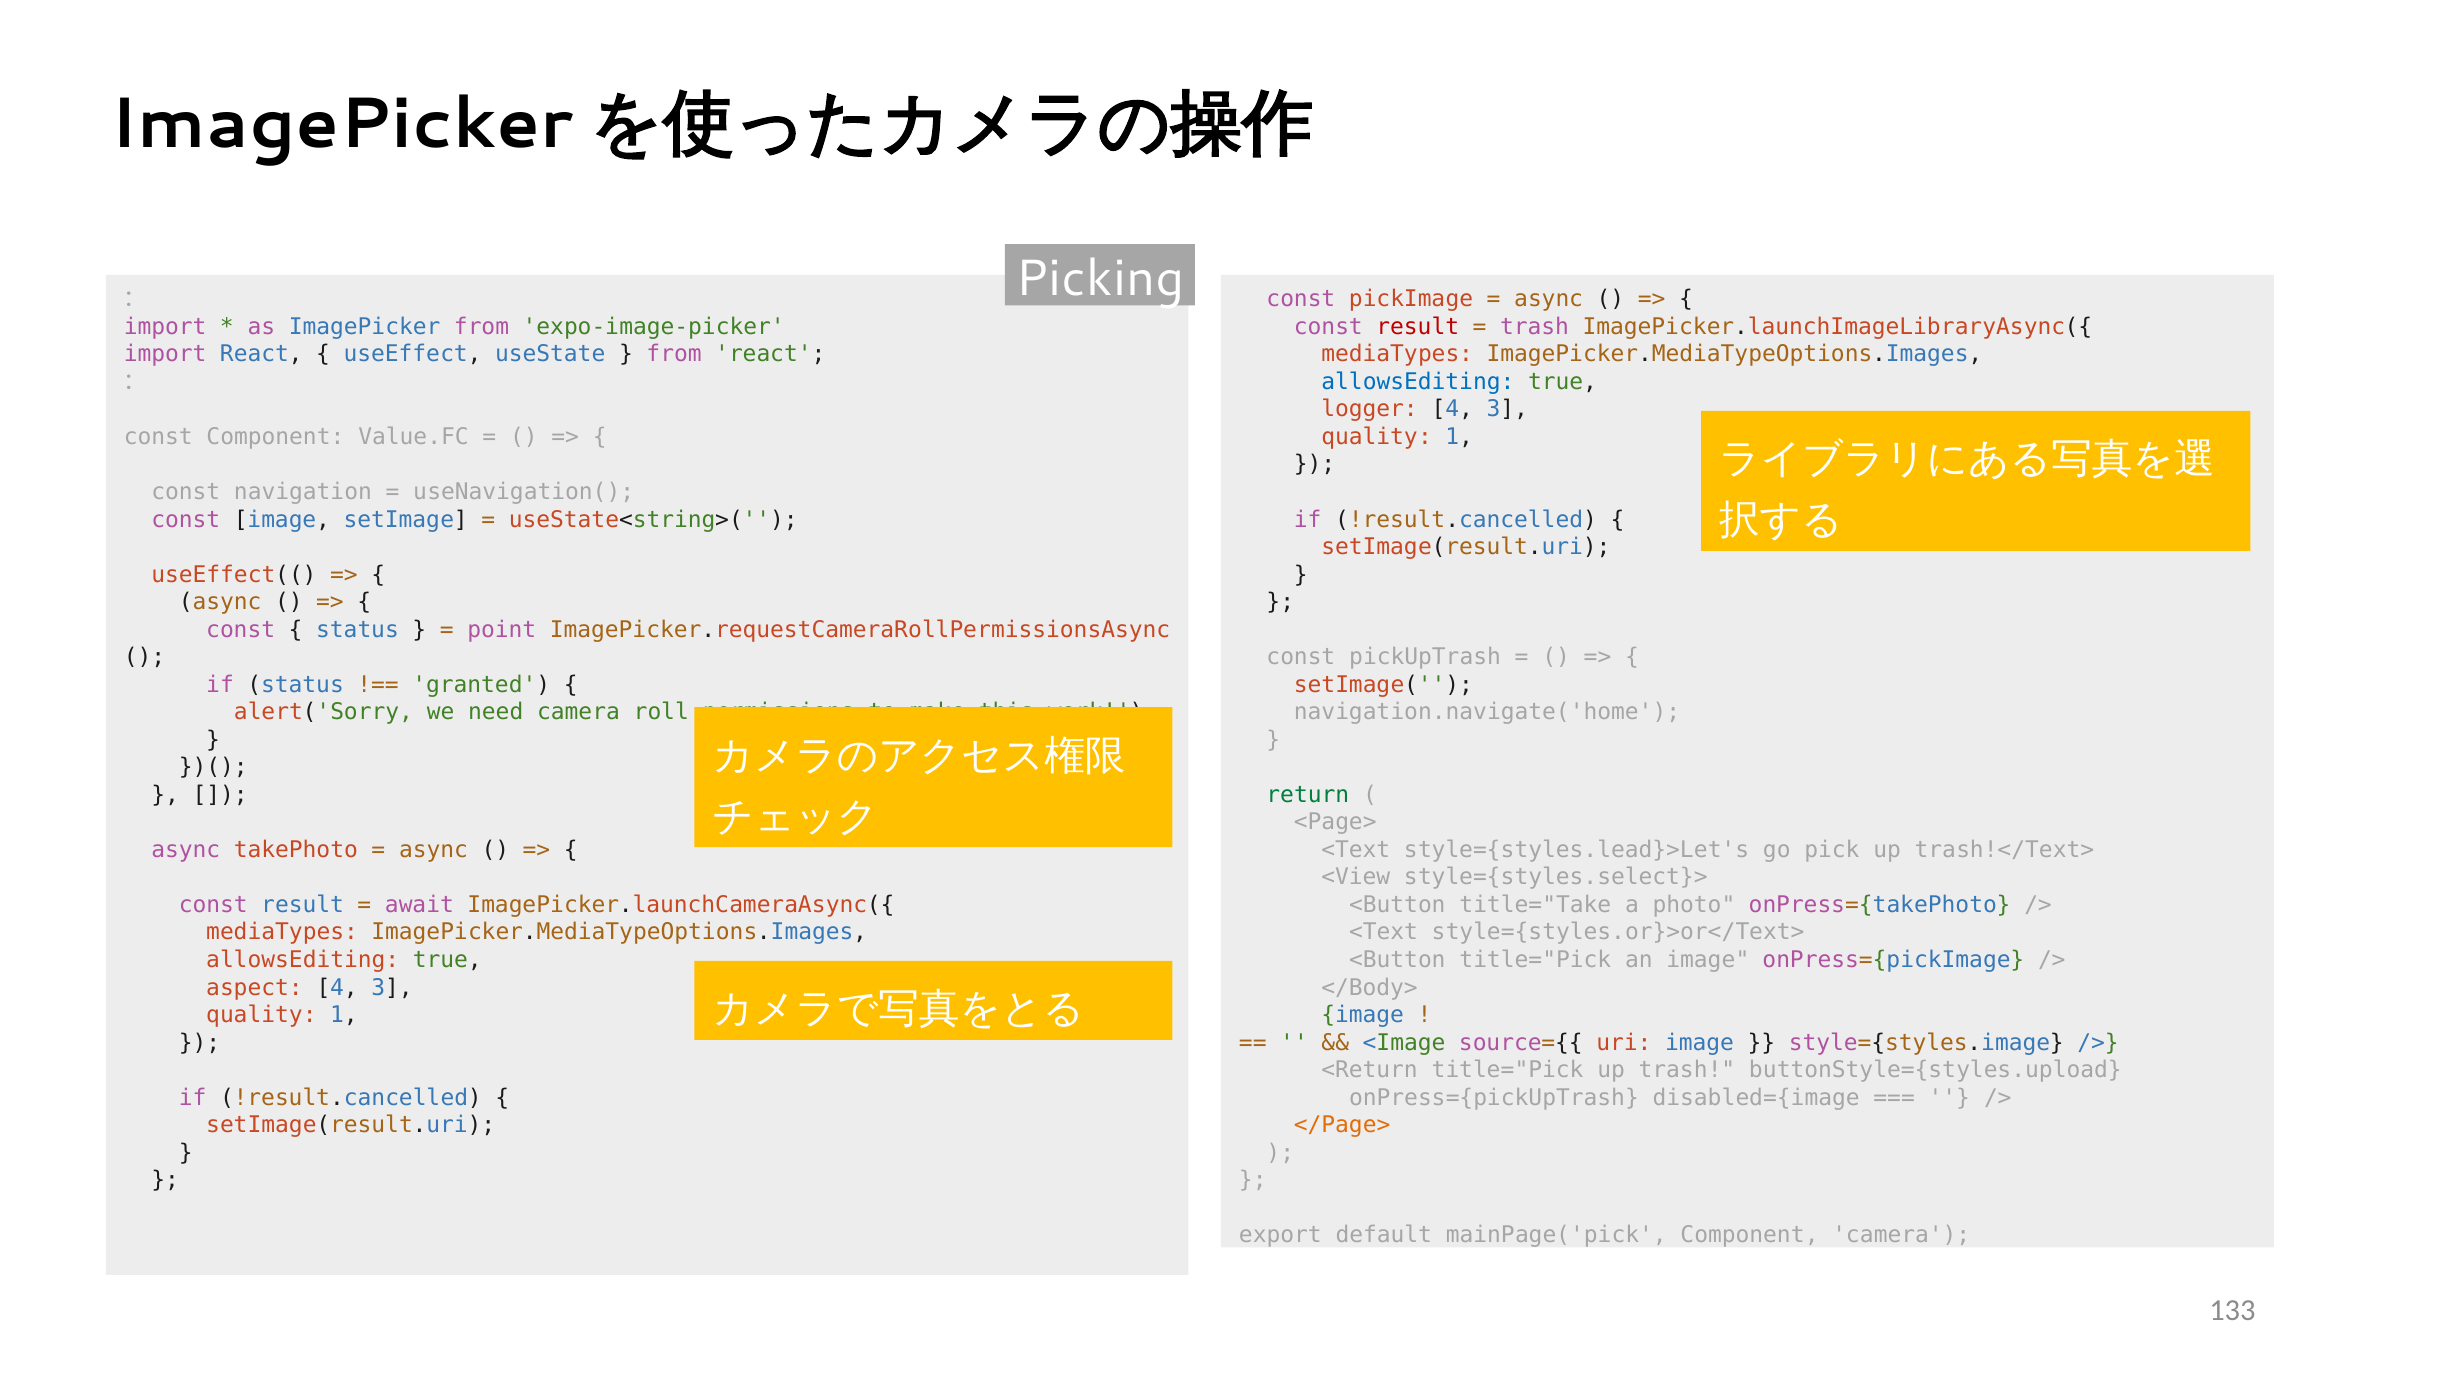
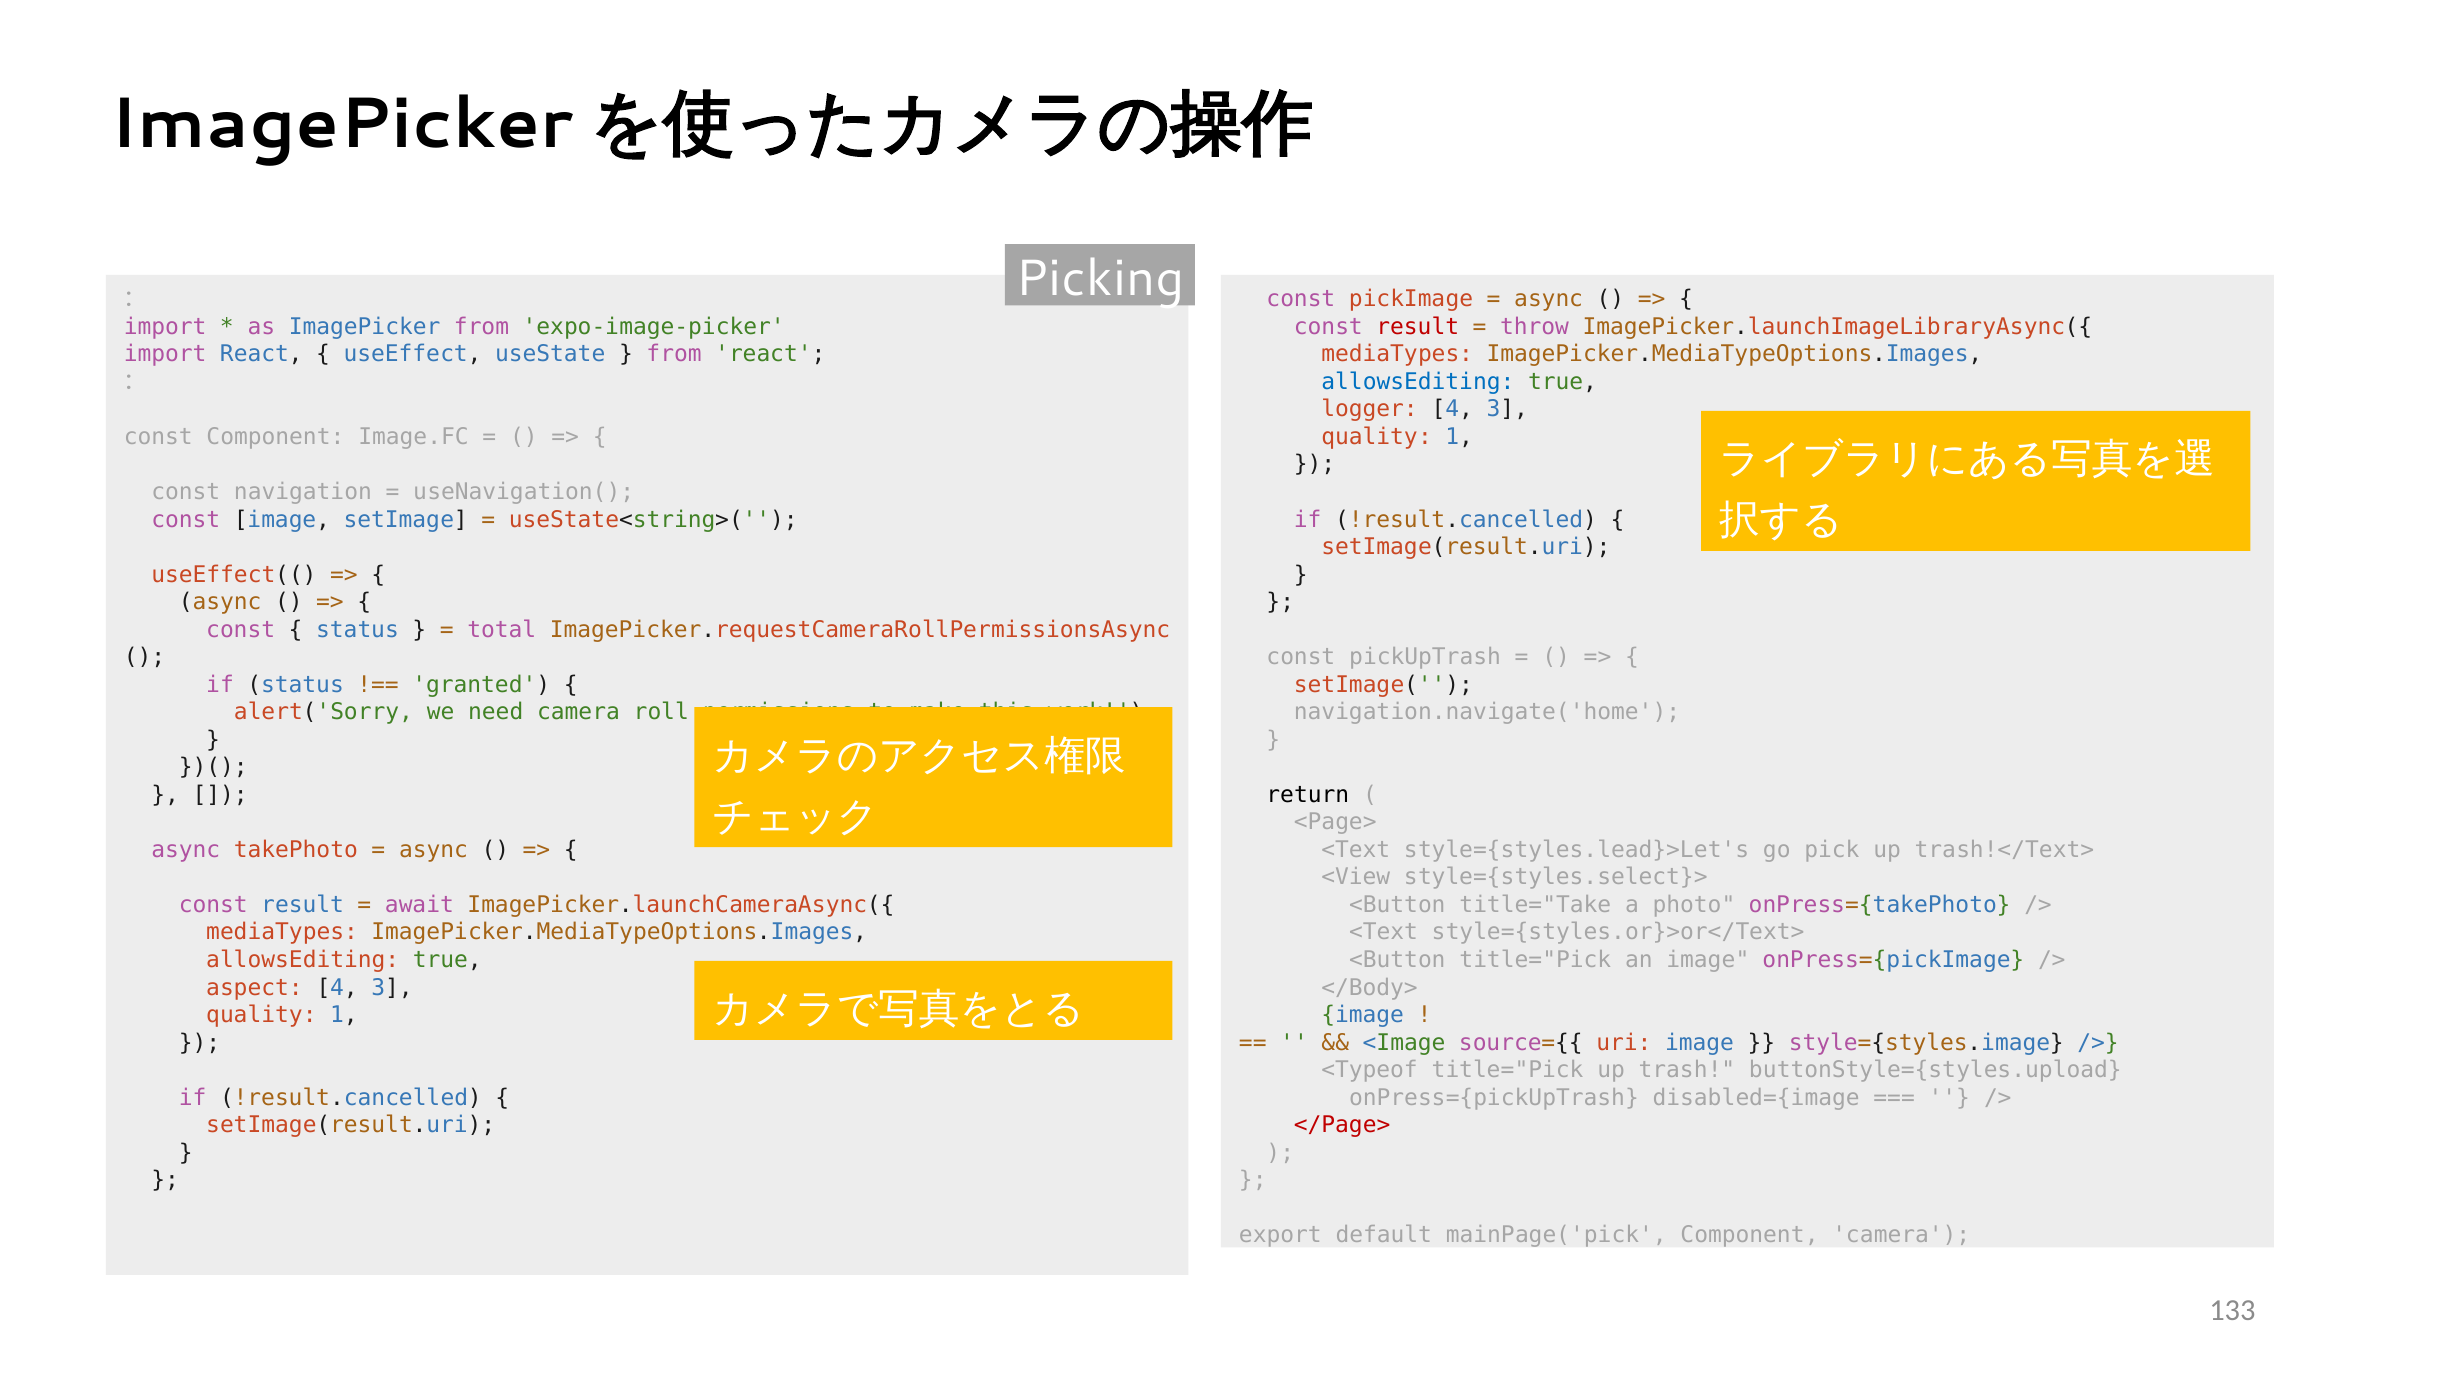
trash at (1535, 327): trash -> throw
Value.FC: Value.FC -> Image.FC
point: point -> total
return colour: green -> black
<Return: <Return -> <Typeof
</Page> colour: orange -> red
